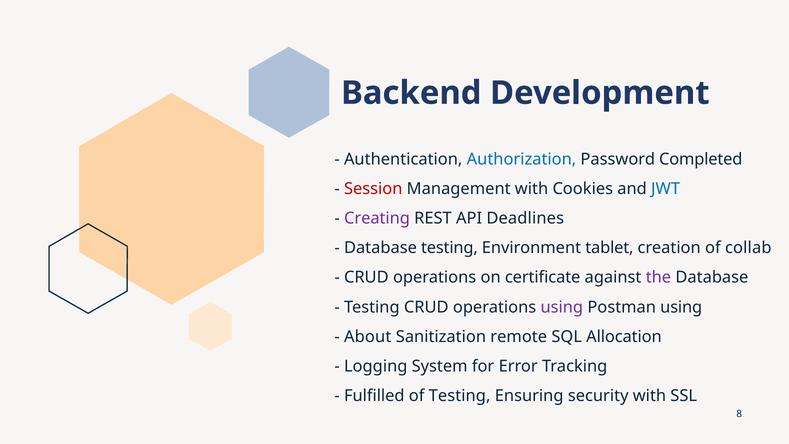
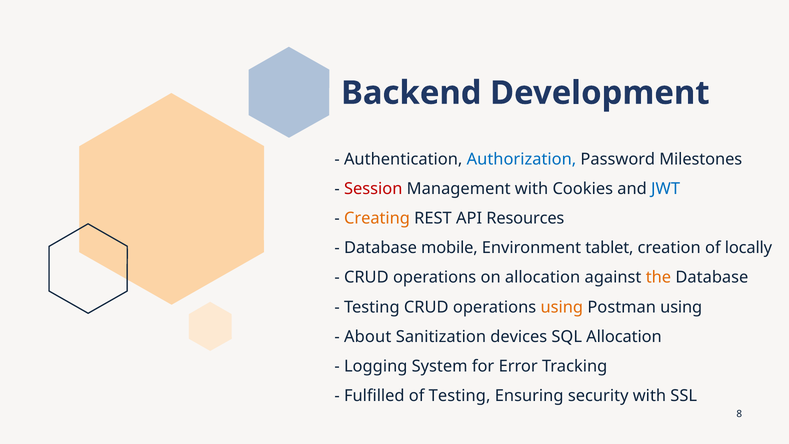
Completed: Completed -> Milestones
Creating colour: purple -> orange
Deadlines: Deadlines -> Resources
Database testing: testing -> mobile
collab: collab -> locally
on certificate: certificate -> allocation
the colour: purple -> orange
using at (562, 307) colour: purple -> orange
remote: remote -> devices
